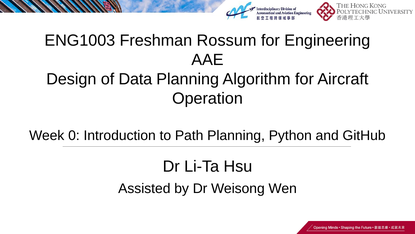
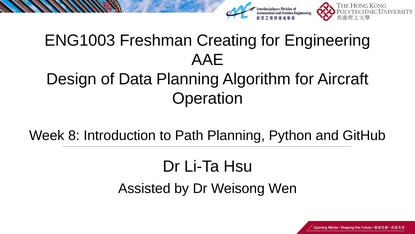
Rossum: Rossum -> Creating
0: 0 -> 8
